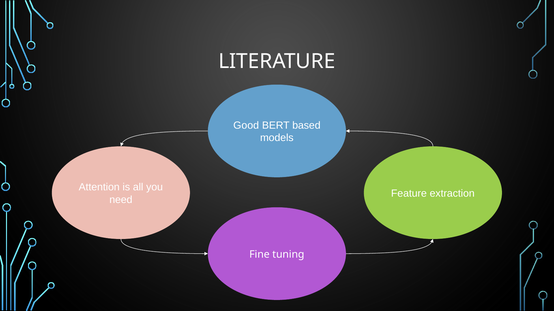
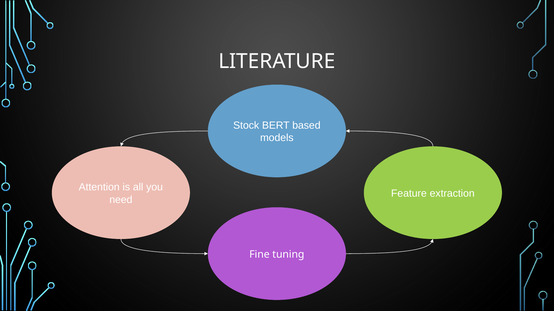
Good: Good -> Stock
